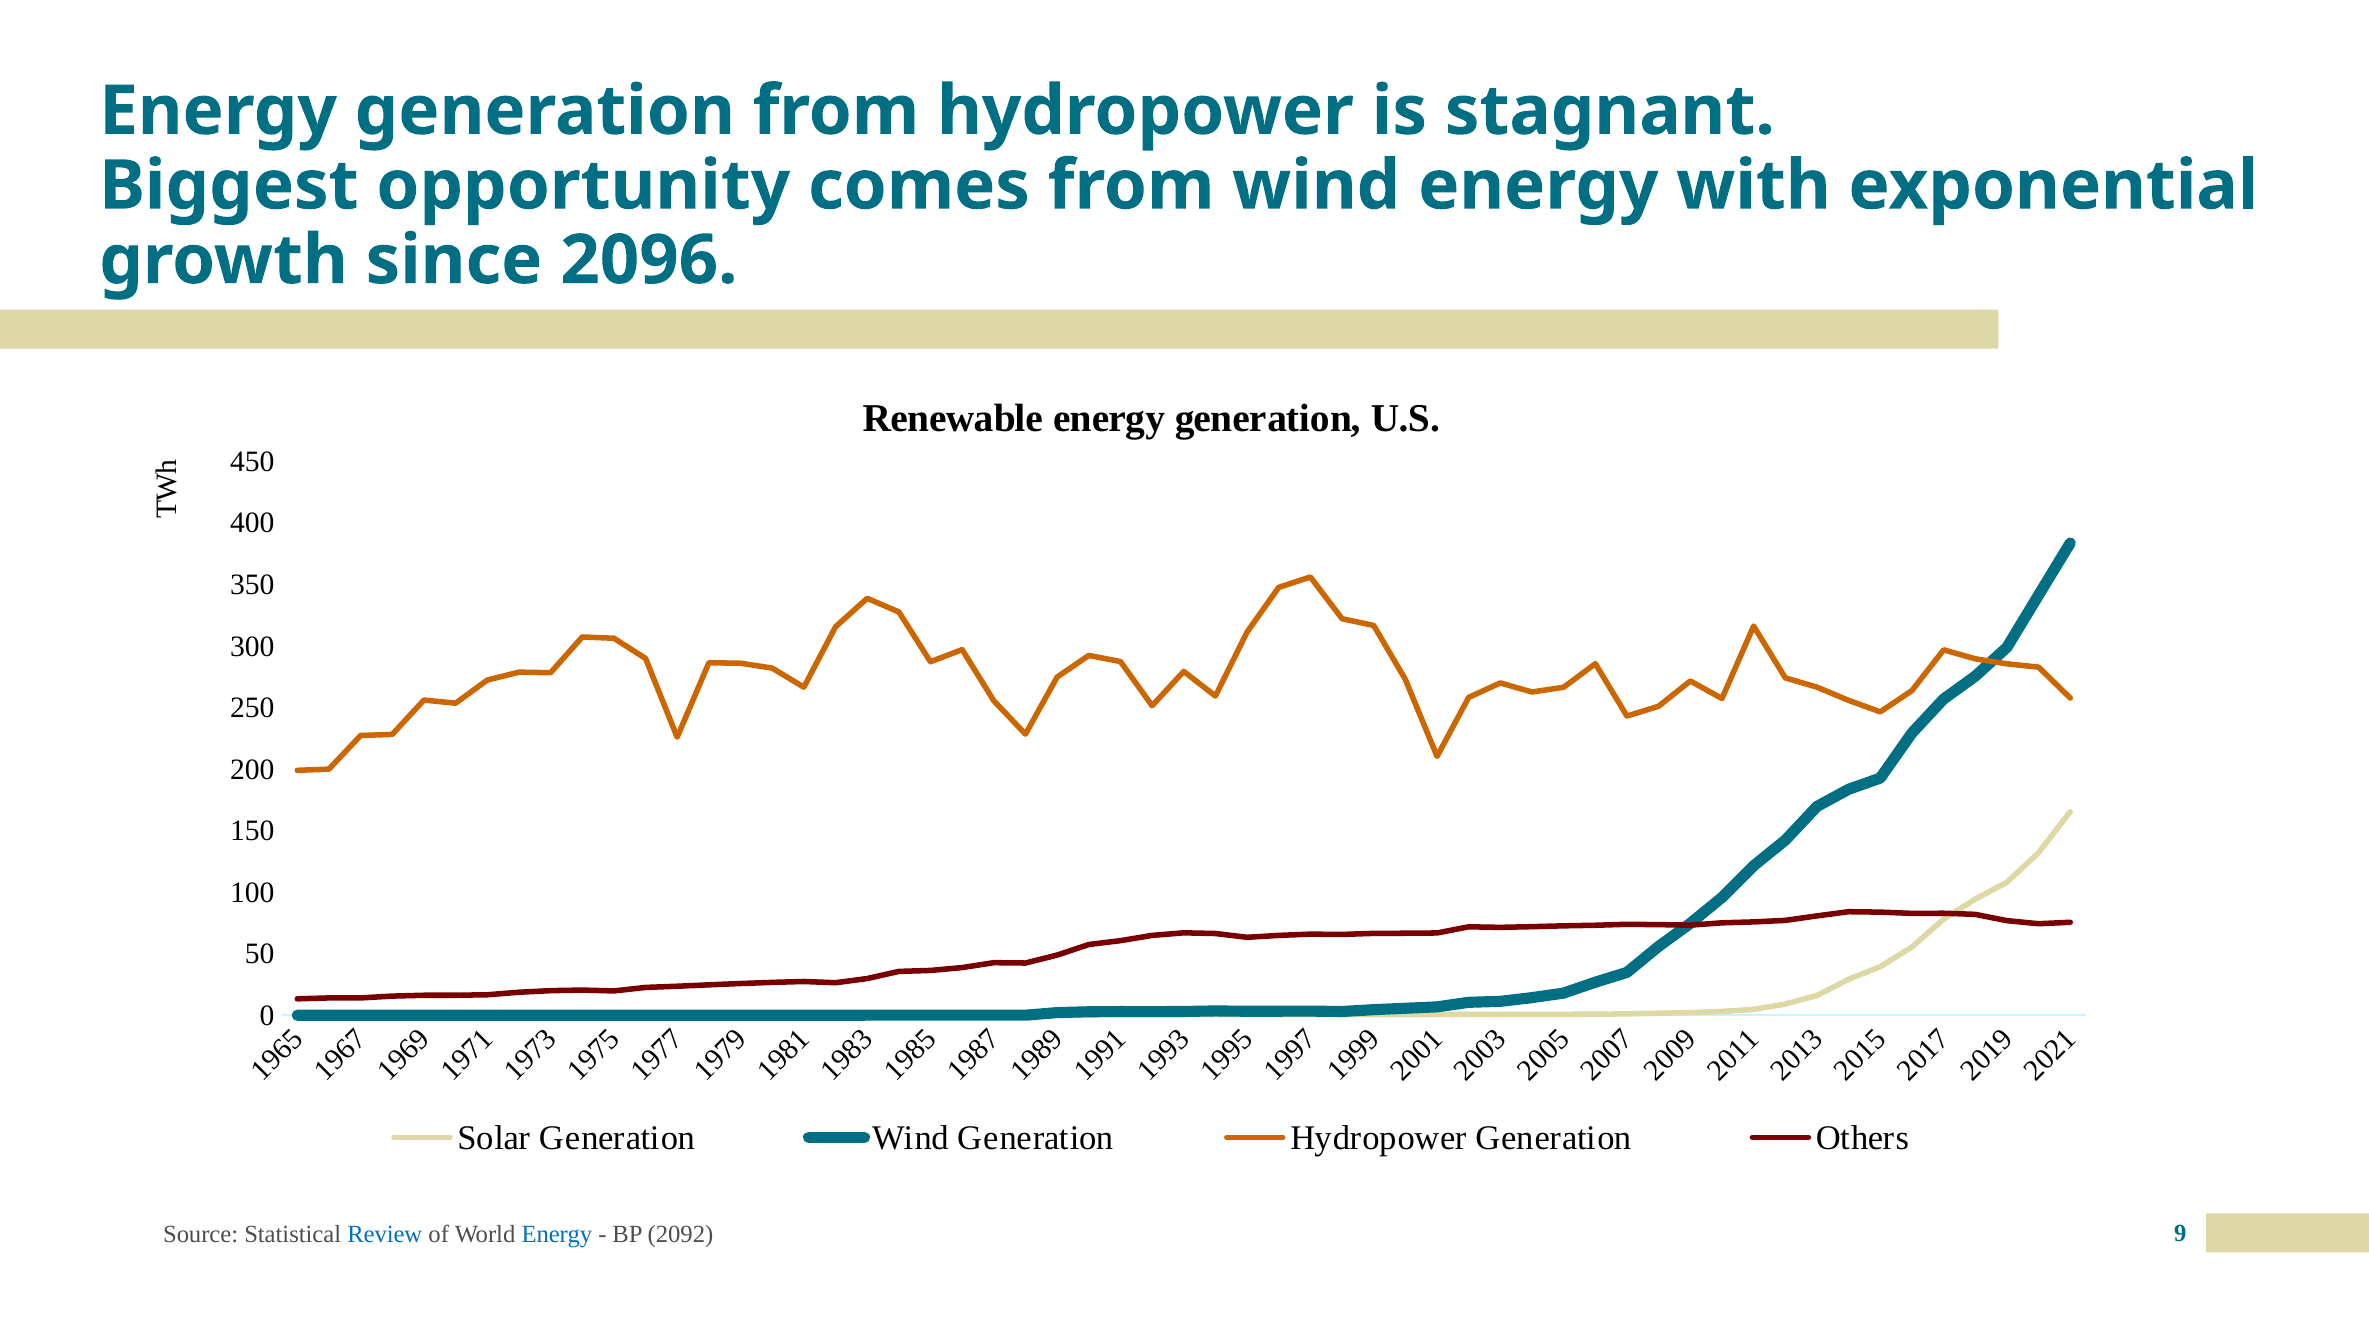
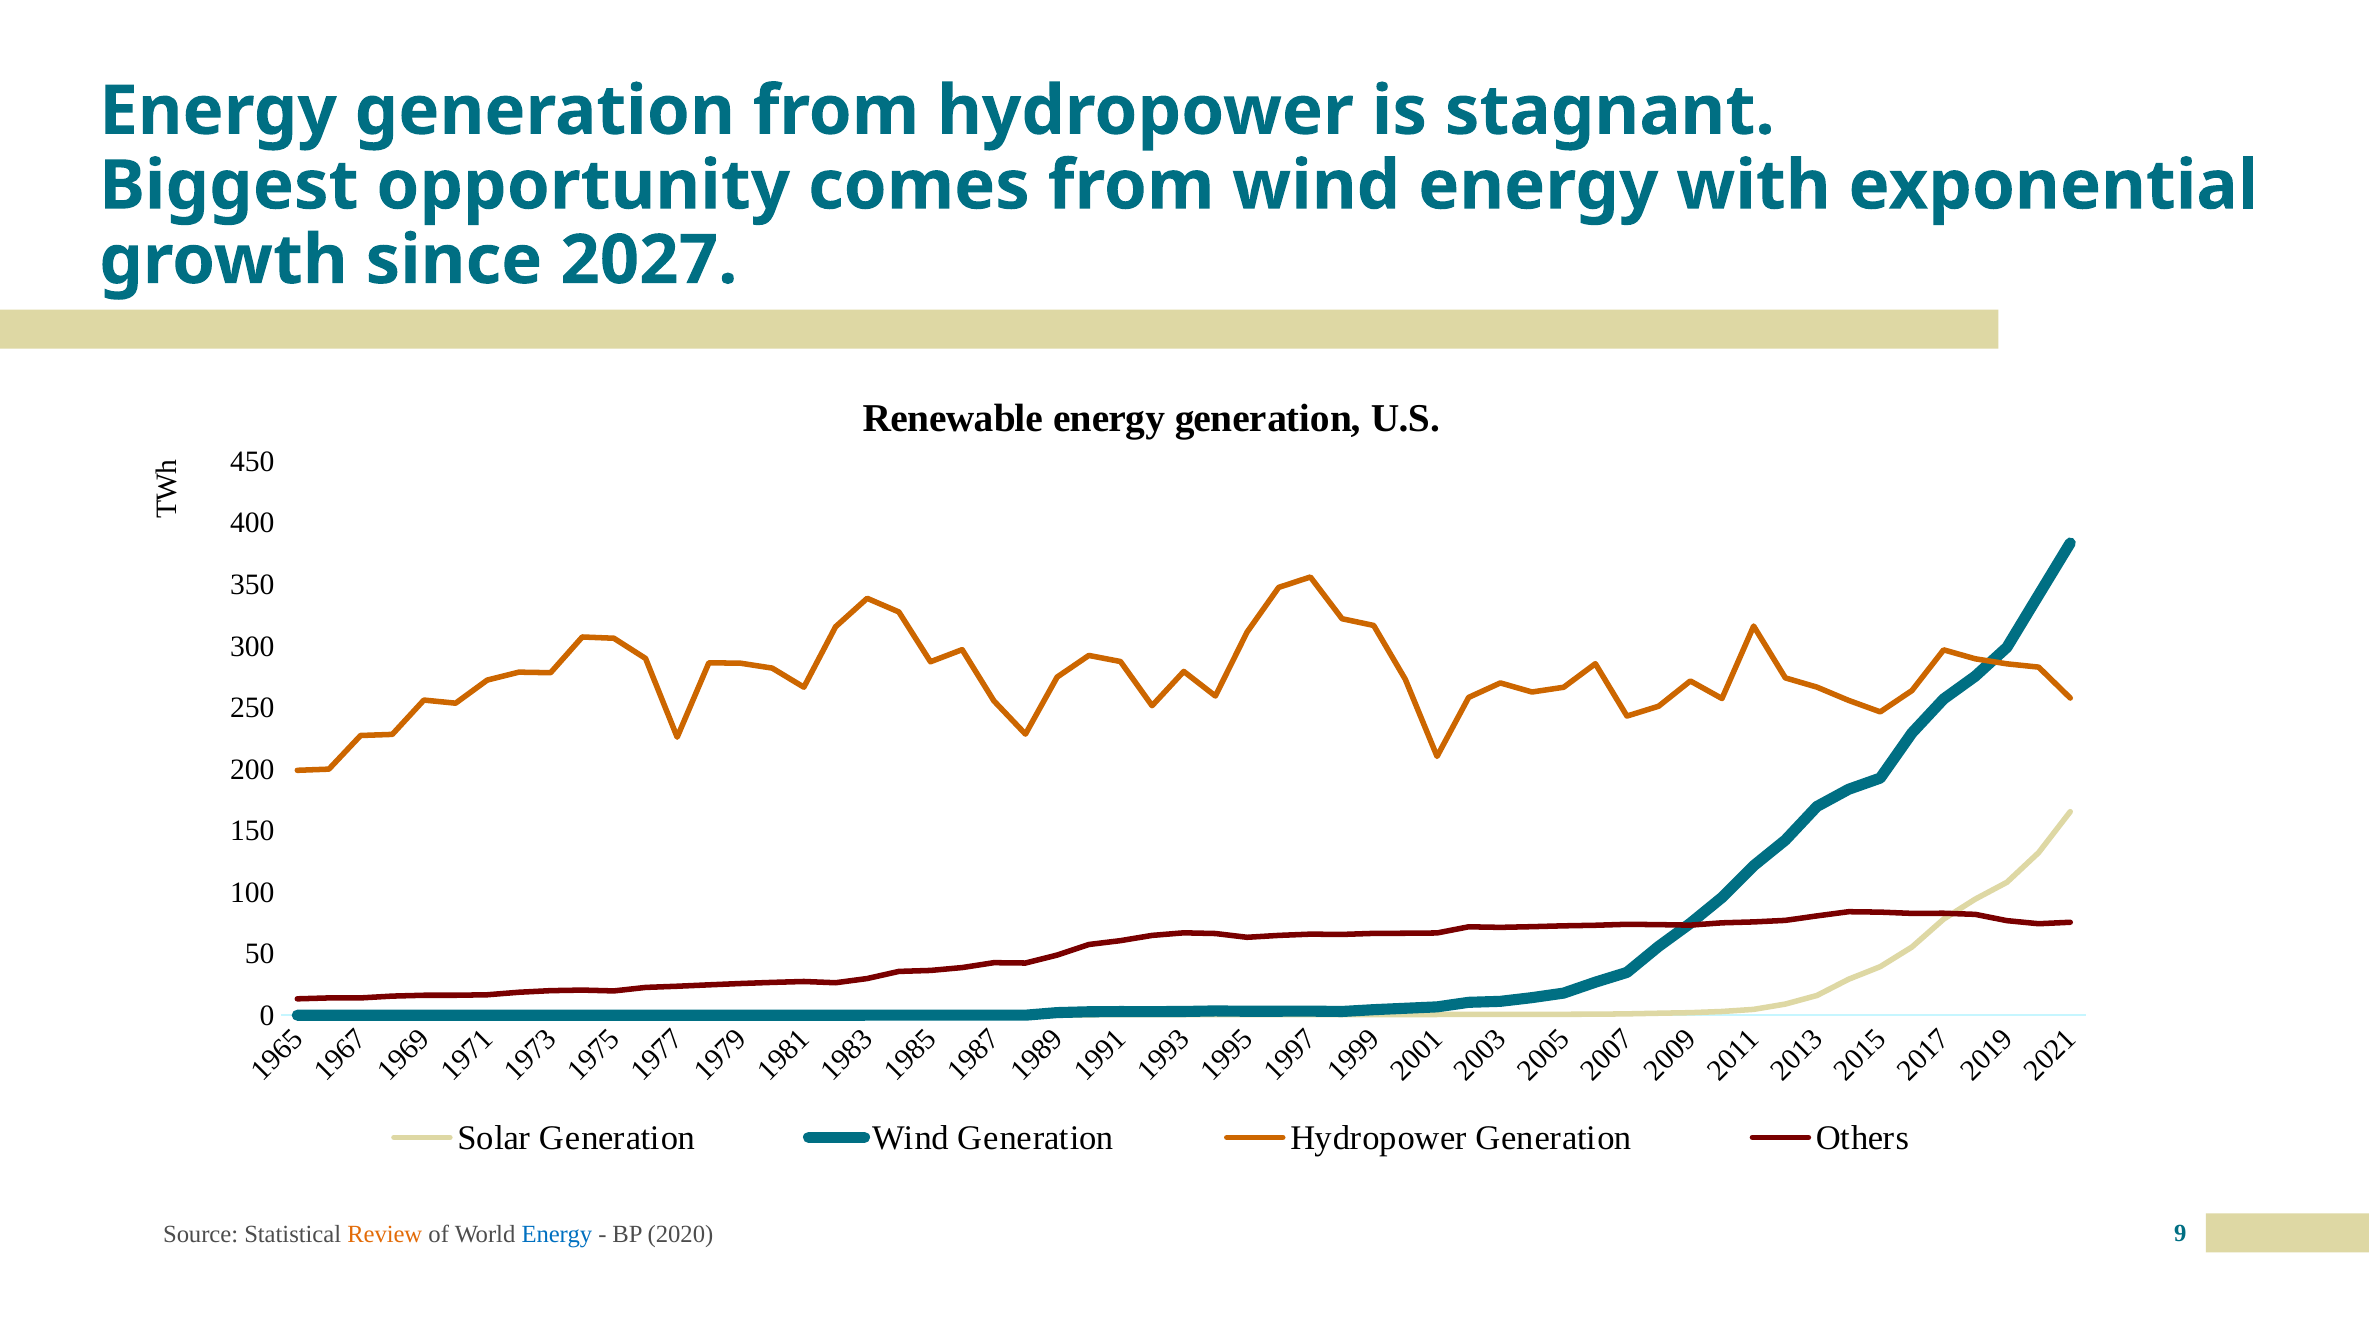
2096: 2096 -> 2027
Review colour: blue -> orange
2092: 2092 -> 2020
